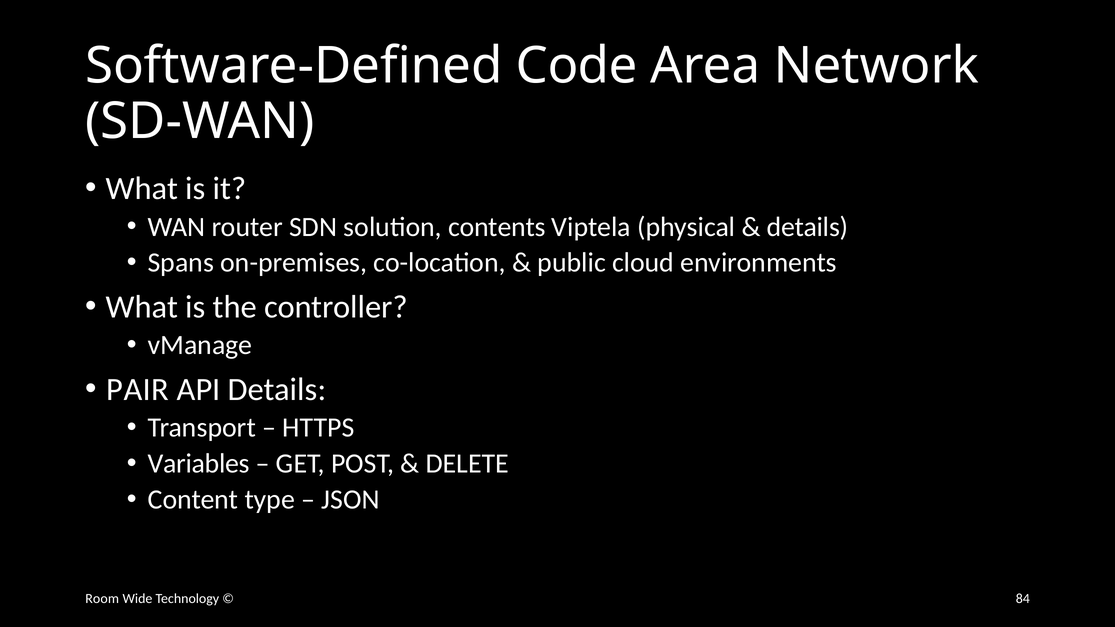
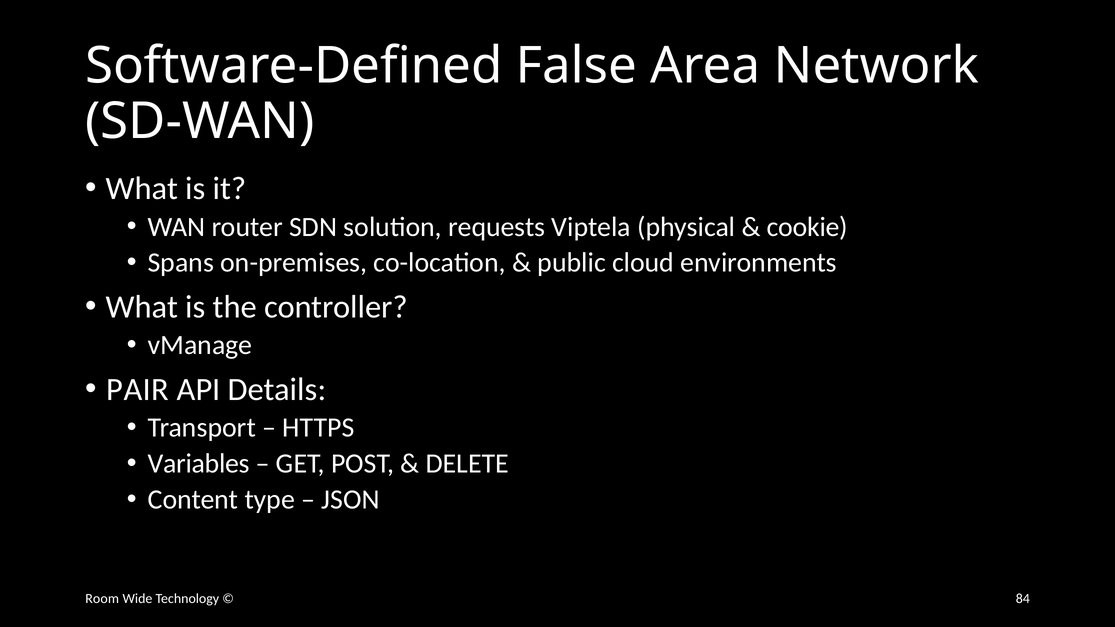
Code: Code -> False
contents: contents -> requests
details at (807, 227): details -> cookie
